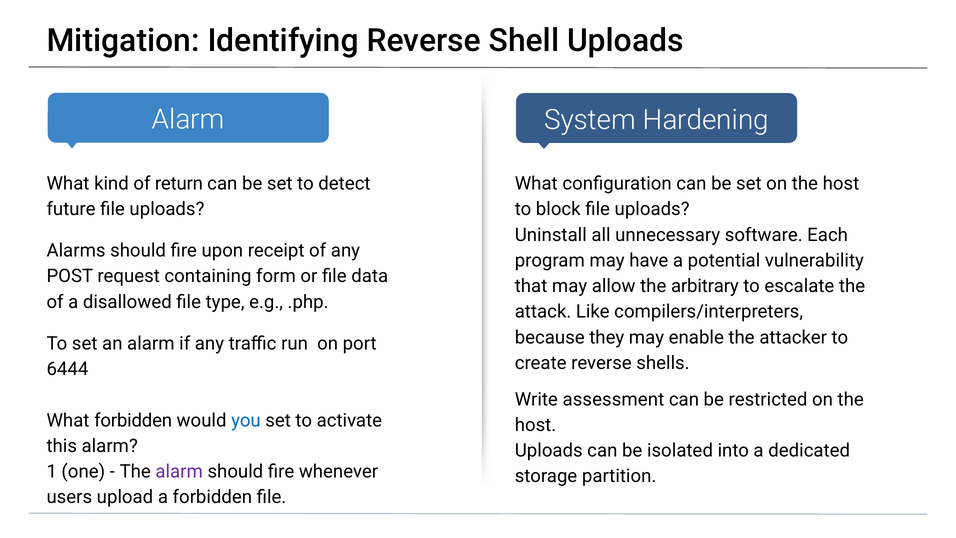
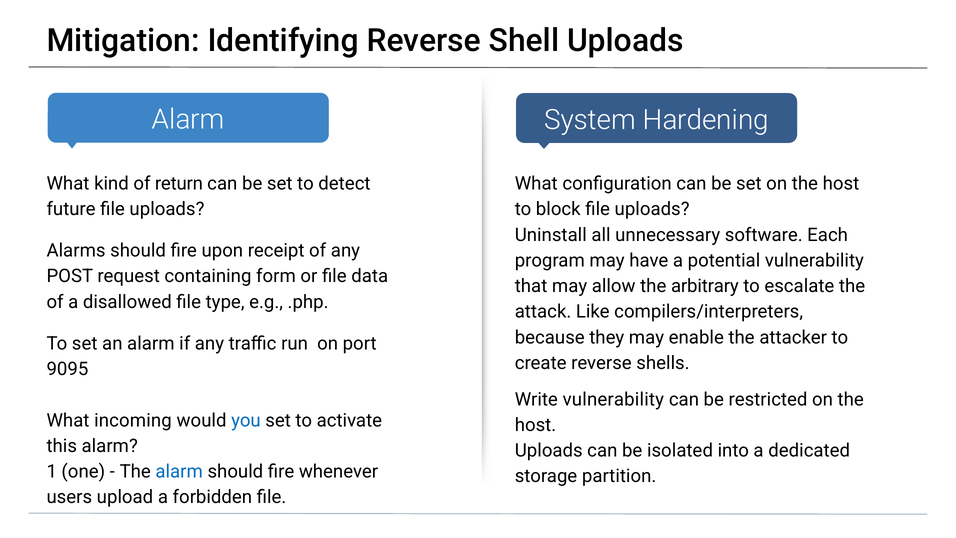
6444: 6444 -> 9095
Write assessment: assessment -> vulnerability
What forbidden: forbidden -> incoming
alarm at (179, 471) colour: purple -> blue
